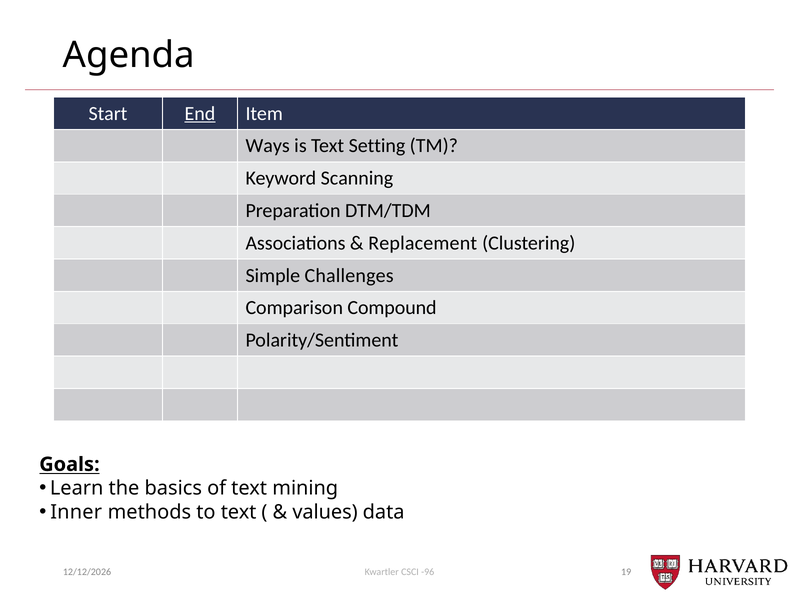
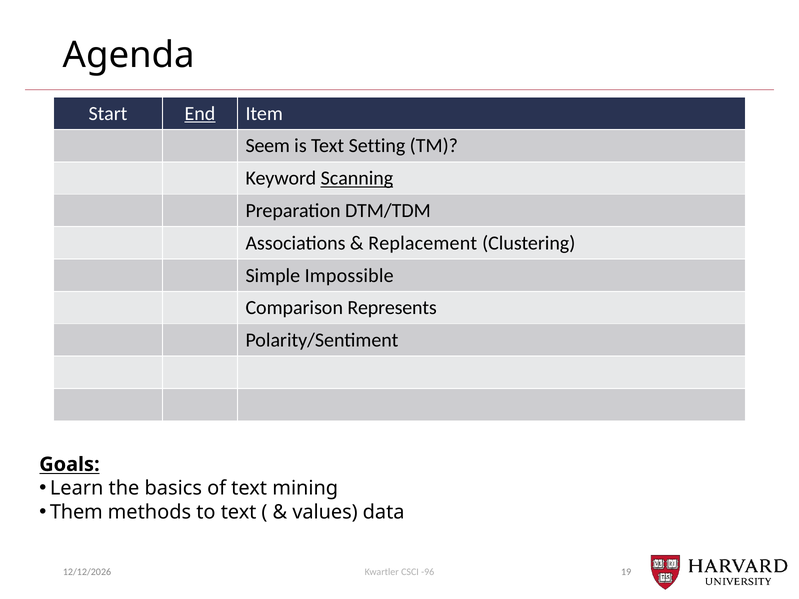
Ways: Ways -> Seem
Scanning underline: none -> present
Challenges: Challenges -> Impossible
Compound: Compound -> Represents
Inner: Inner -> Them
